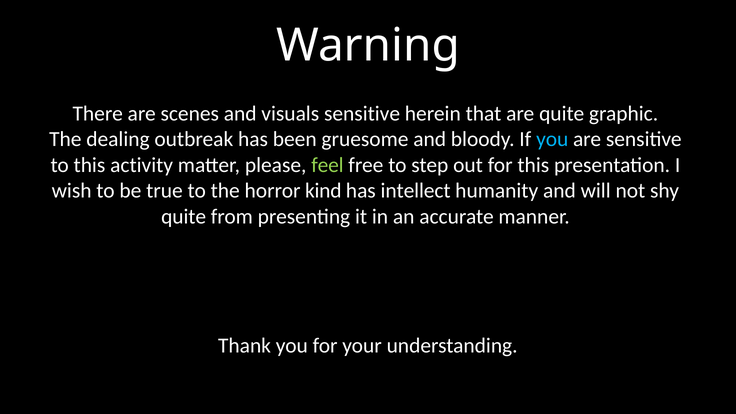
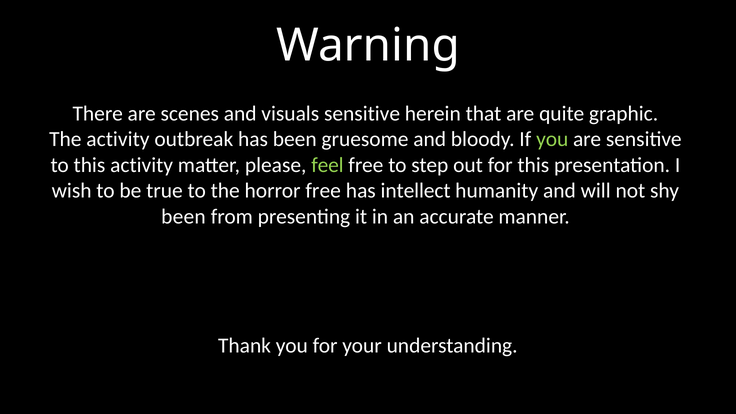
The dealing: dealing -> activity
you at (552, 139) colour: light blue -> light green
horror kind: kind -> free
quite at (184, 217): quite -> been
